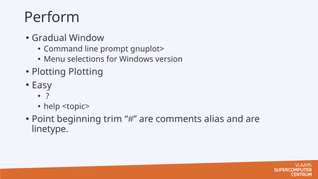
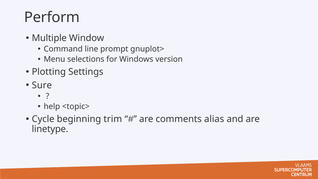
Gradual: Gradual -> Multiple
Plotting Plotting: Plotting -> Settings
Easy: Easy -> Sure
Point: Point -> Cycle
